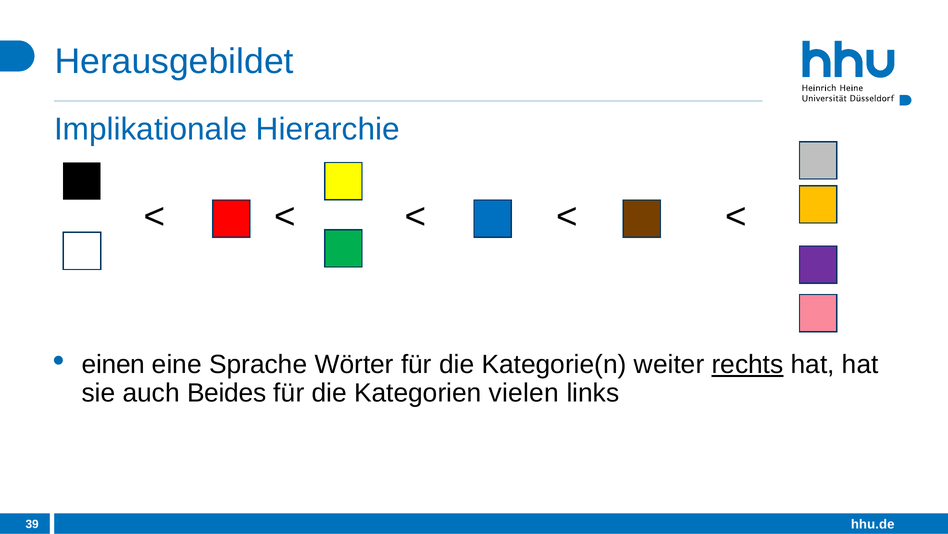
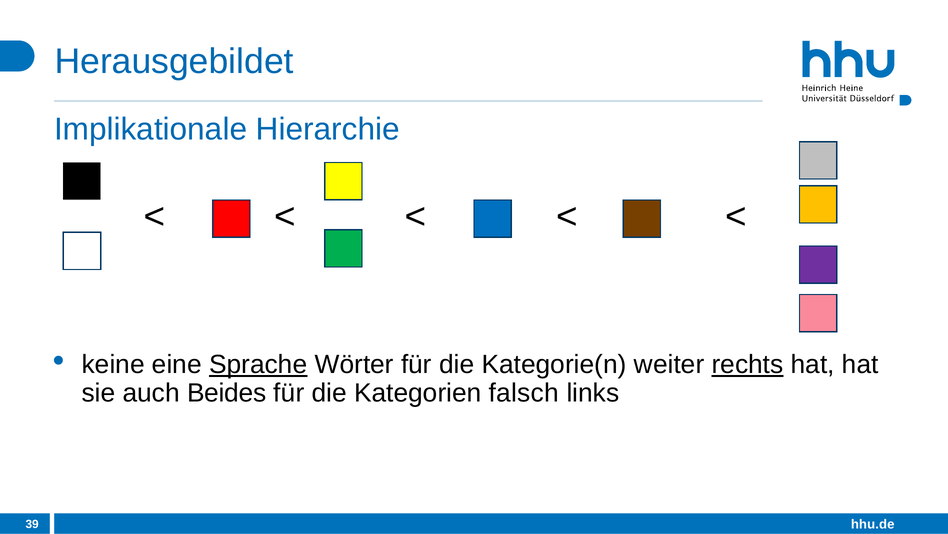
einen: einen -> keine
Sprache underline: none -> present
vielen: vielen -> falsch
